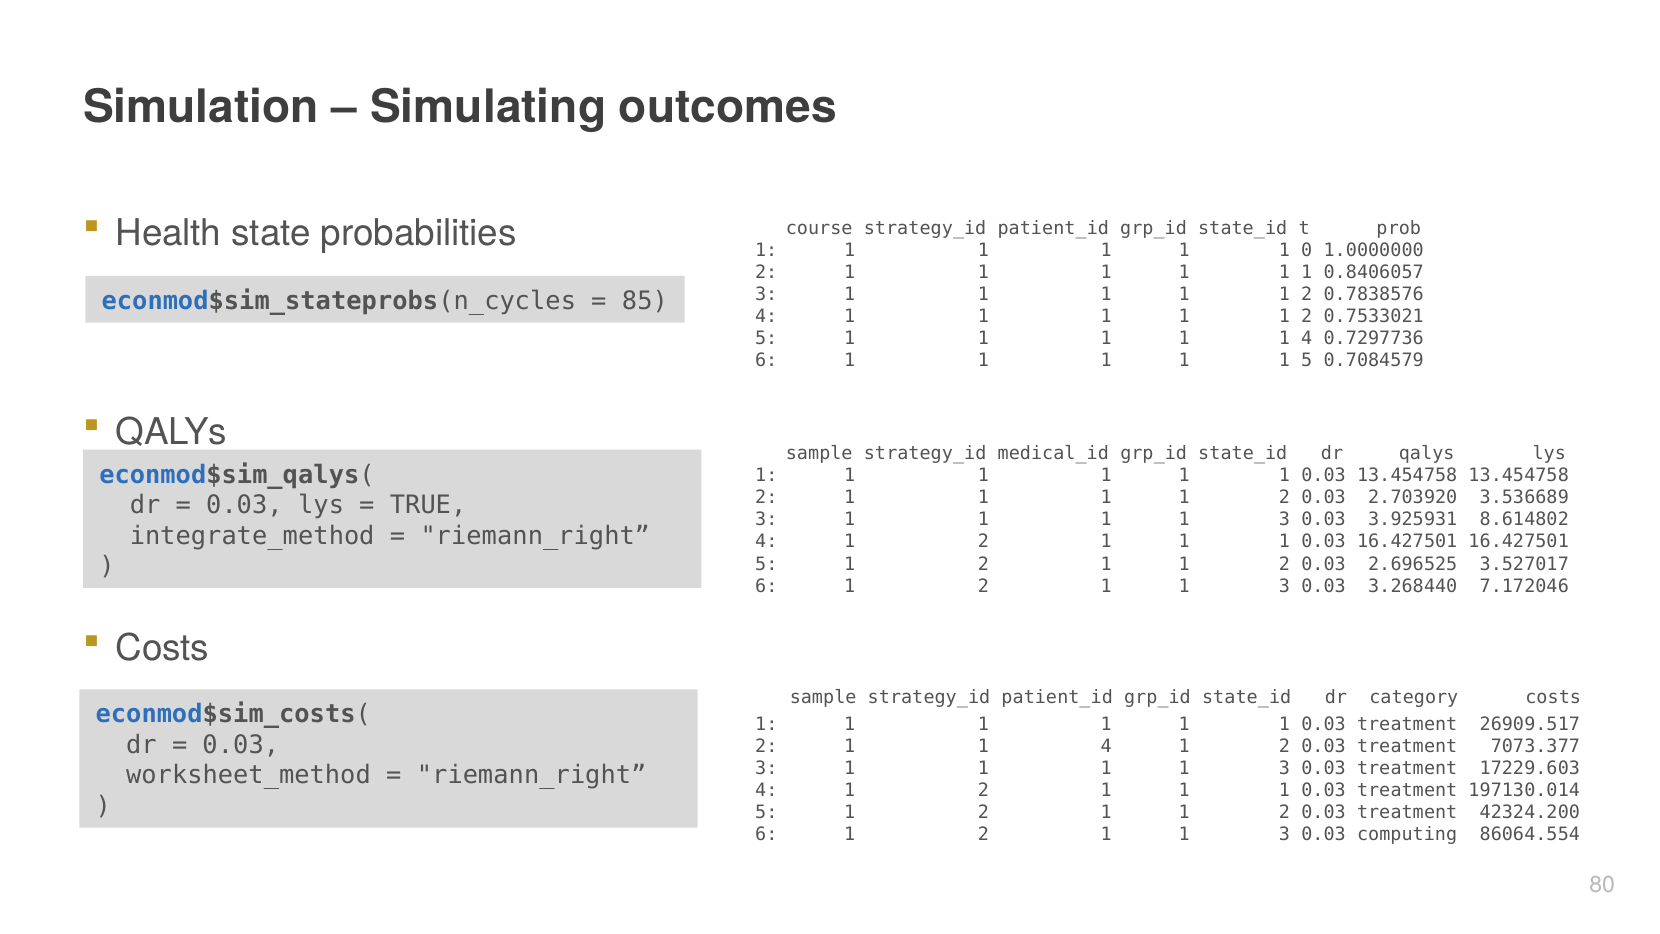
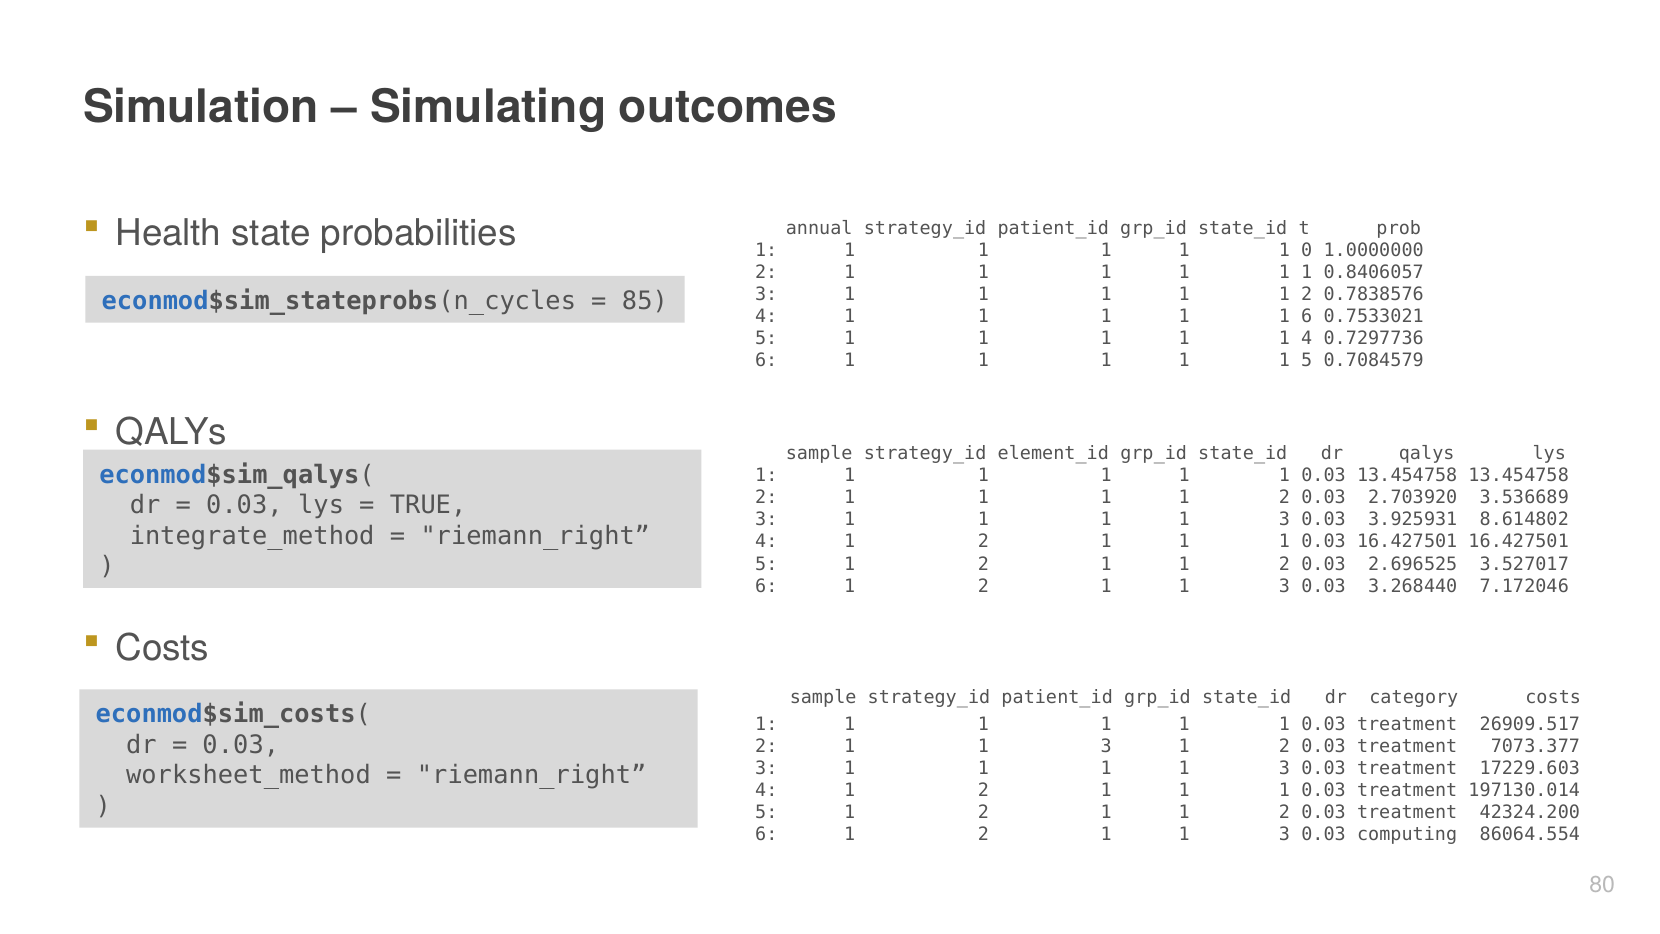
course: course -> annual
2 at (1307, 316): 2 -> 6
medical_id: medical_id -> element_id
4 at (1106, 746): 4 -> 3
